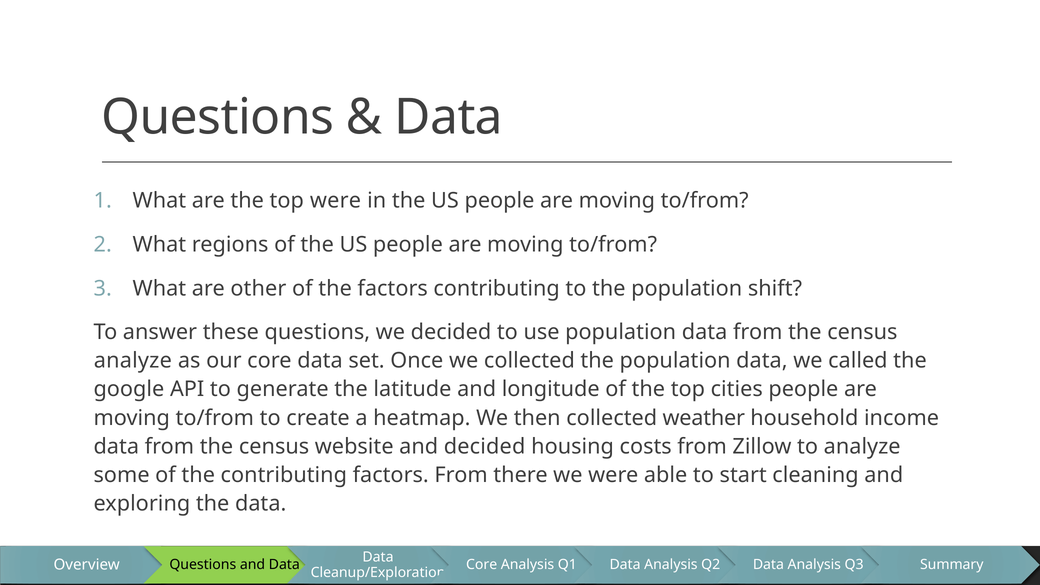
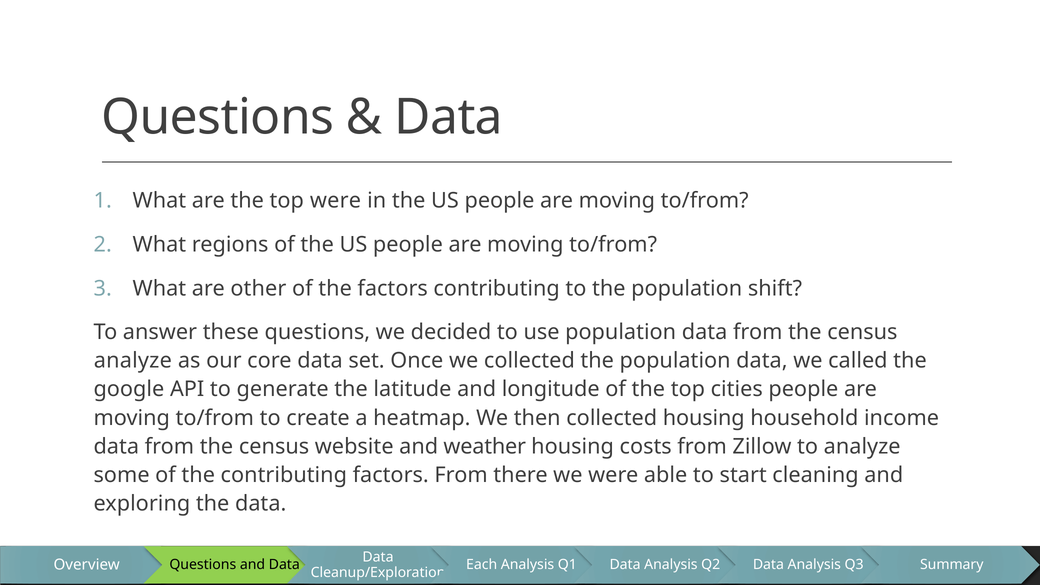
collected weather: weather -> housing
and decided: decided -> weather
Core at (482, 565): Core -> Each
